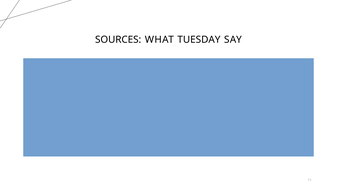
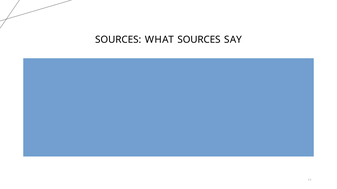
WHAT TUESDAY: TUESDAY -> SOURCES
